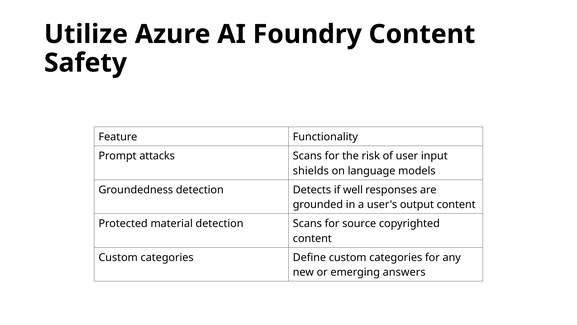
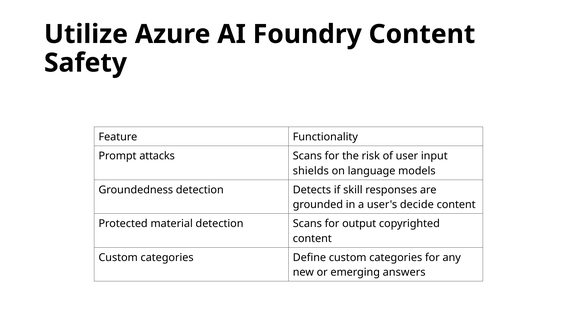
well: well -> skill
output: output -> decide
source: source -> output
